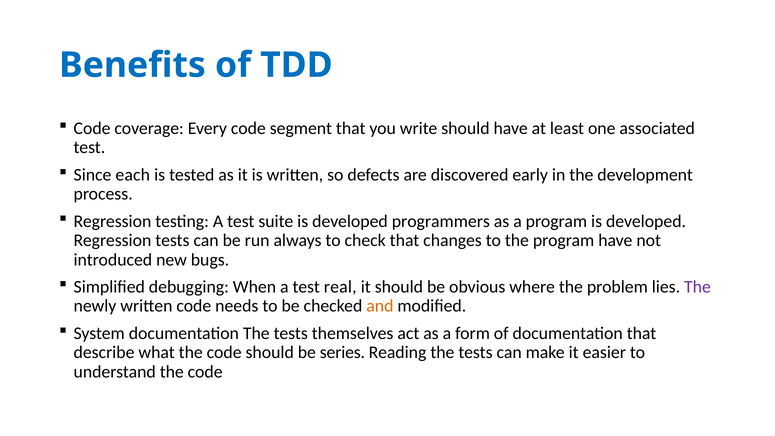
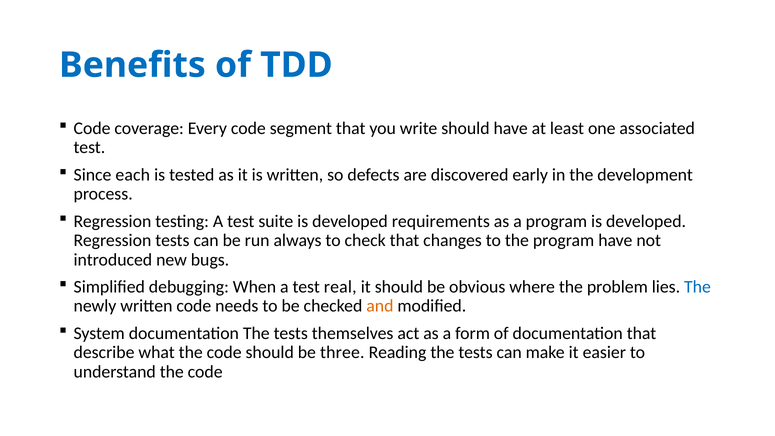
programmers: programmers -> requirements
The at (697, 287) colour: purple -> blue
series: series -> three
